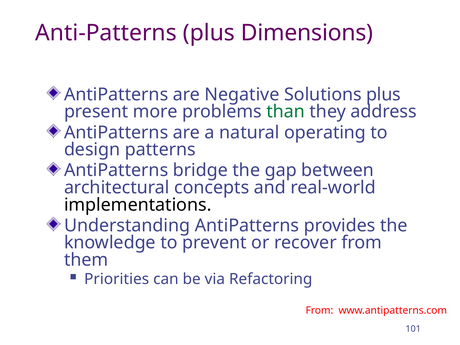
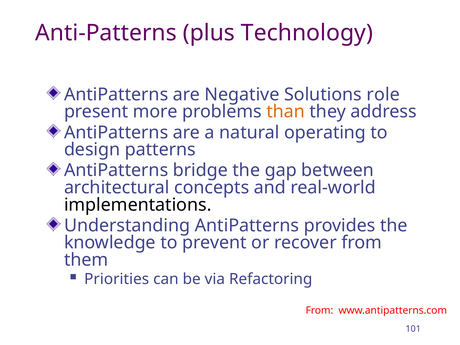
Dimensions: Dimensions -> Technology
Solutions plus: plus -> role
than colour: green -> orange
